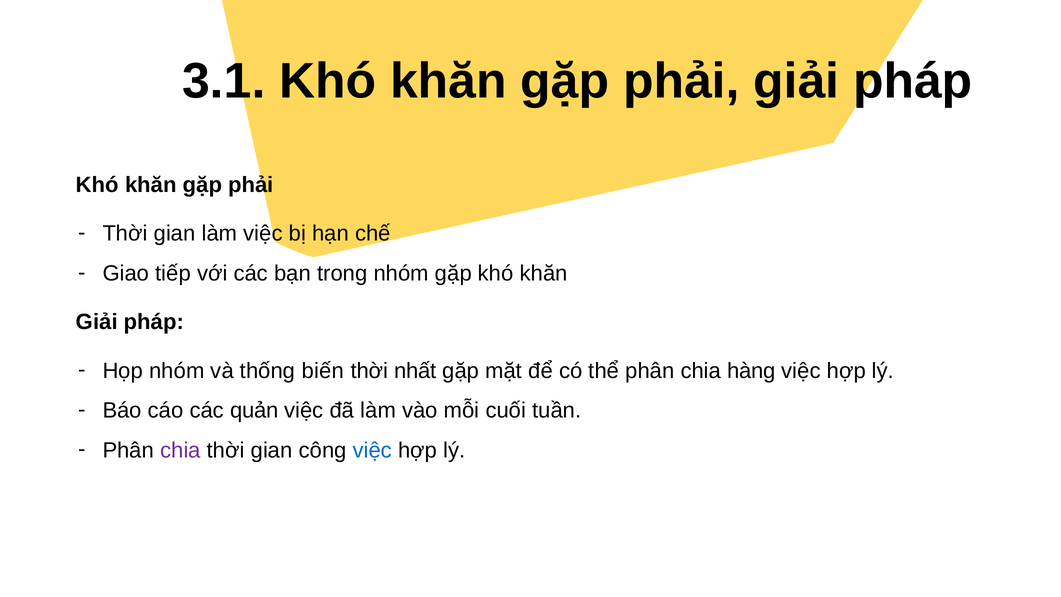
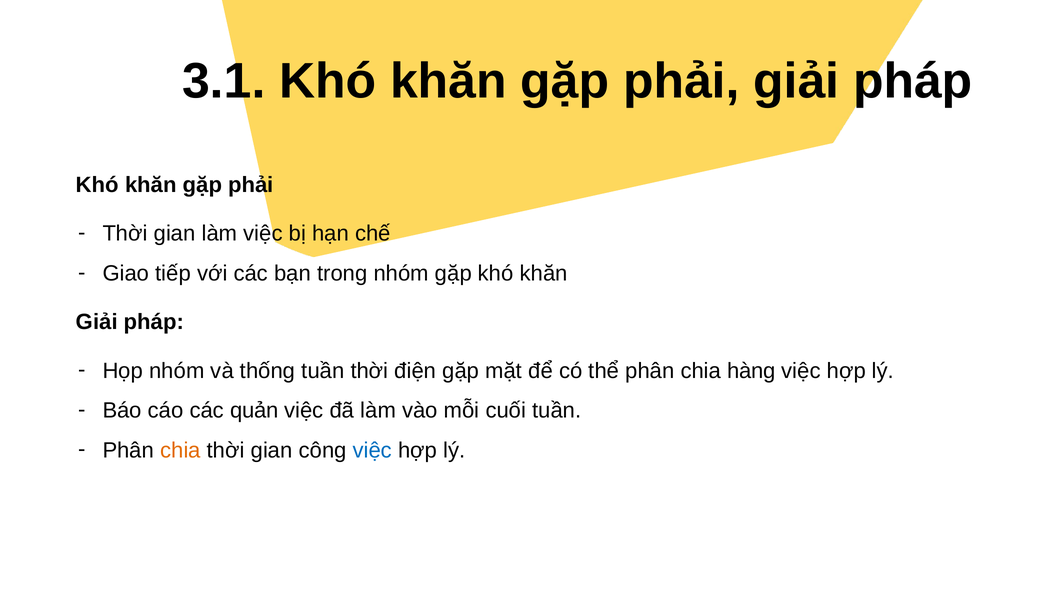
thống biến: biến -> tuần
nhất: nhất -> điện
chia at (180, 450) colour: purple -> orange
